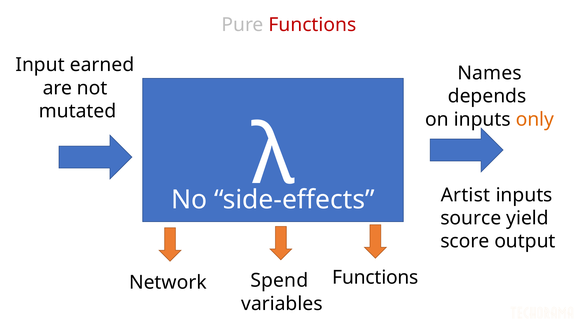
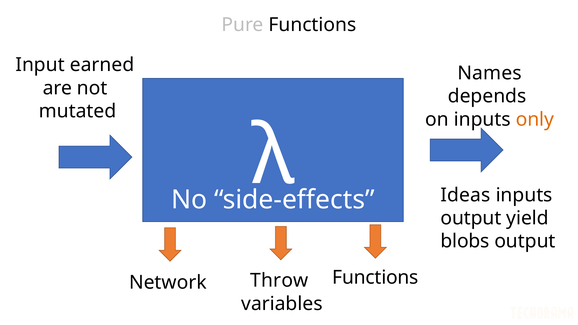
Functions at (312, 25) colour: red -> black
Artist: Artist -> Ideas
source at (471, 218): source -> output
score: score -> blobs
Spend: Spend -> Throw
